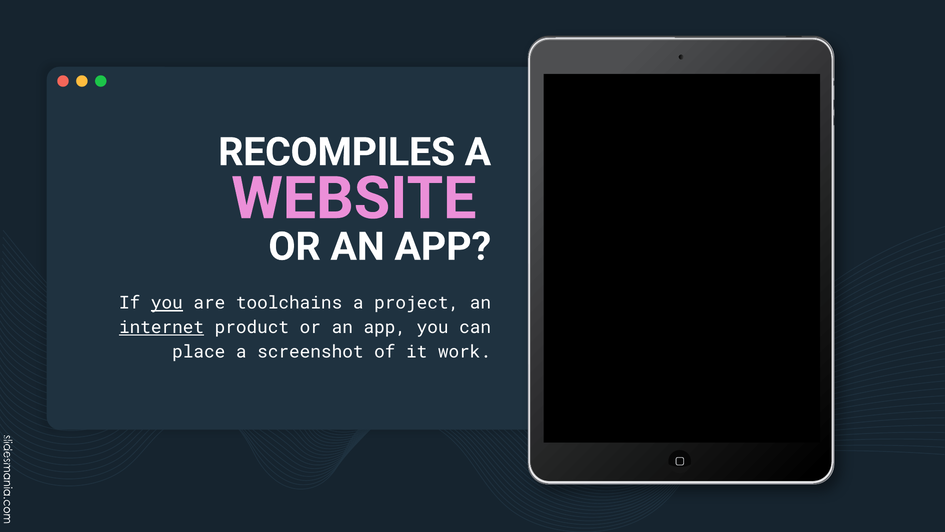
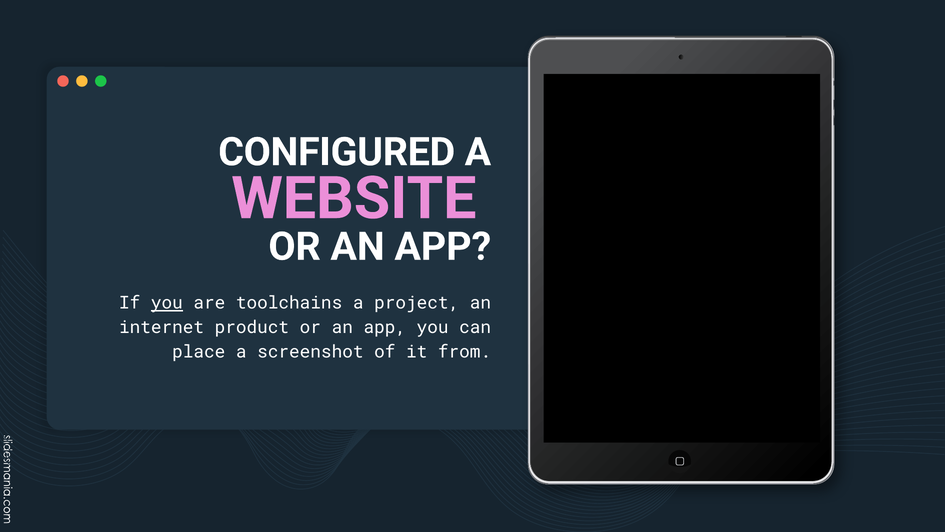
RECOMPILES: RECOMPILES -> CONFIGURED
internet underline: present -> none
work: work -> from
